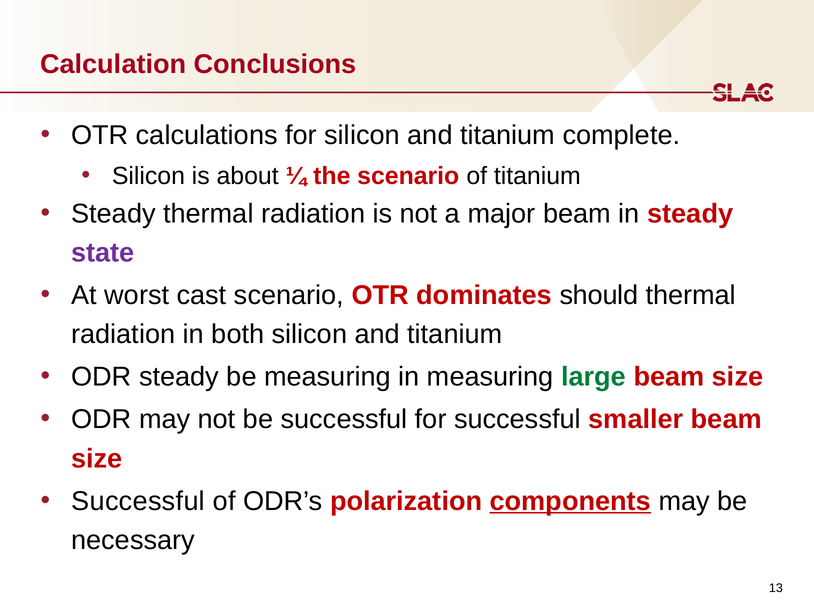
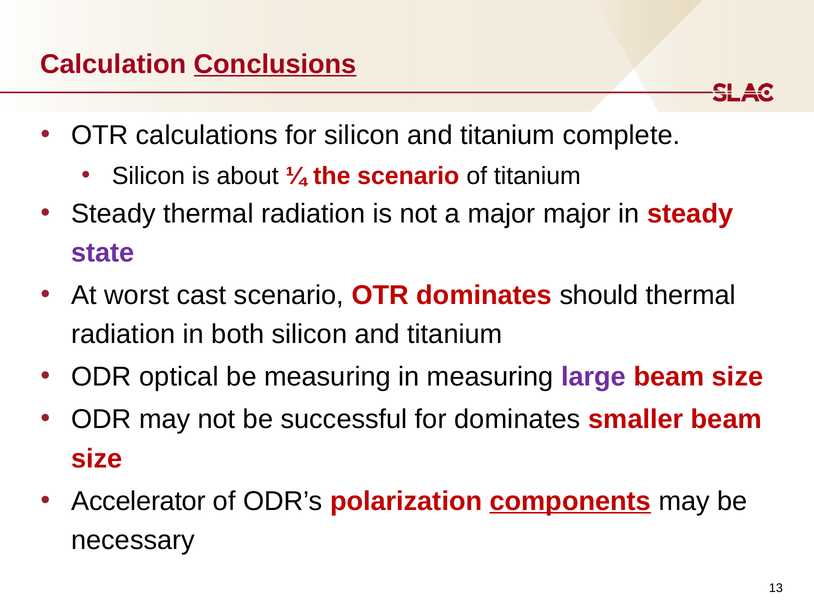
Conclusions underline: none -> present
major beam: beam -> major
ODR steady: steady -> optical
large colour: green -> purple
for successful: successful -> dominates
Successful at (138, 501): Successful -> Accelerator
